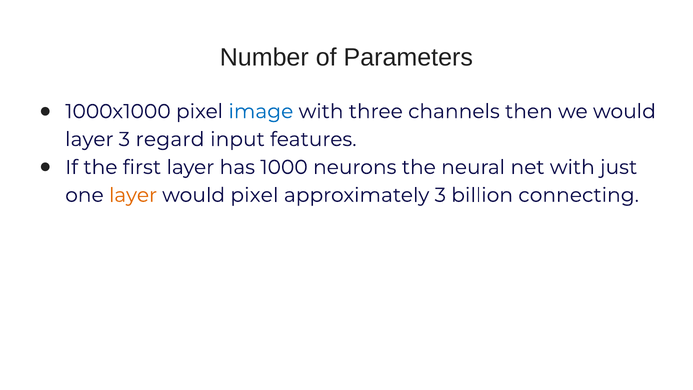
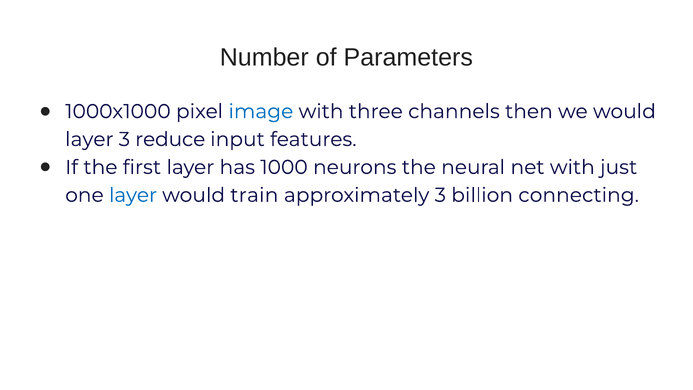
regard: regard -> reduce
layer at (133, 195) colour: orange -> blue
would pixel: pixel -> train
